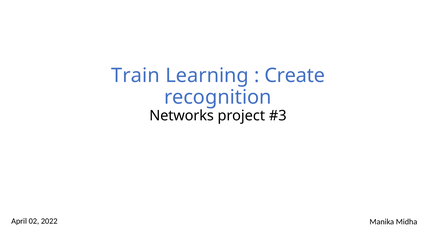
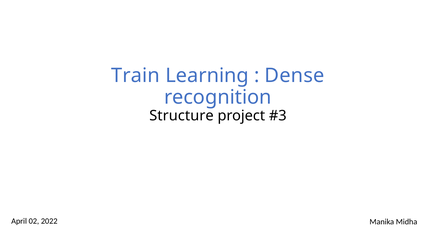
Create: Create -> Dense
Networks: Networks -> Structure
